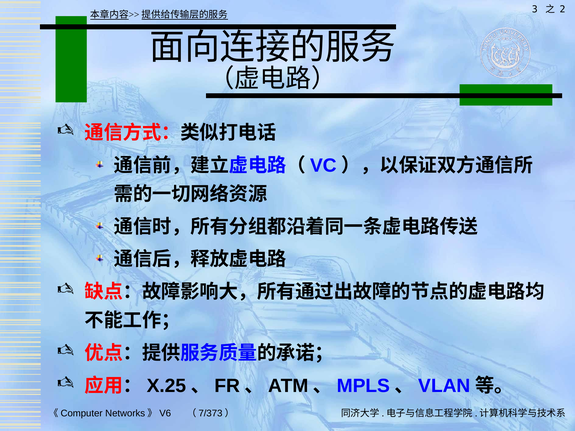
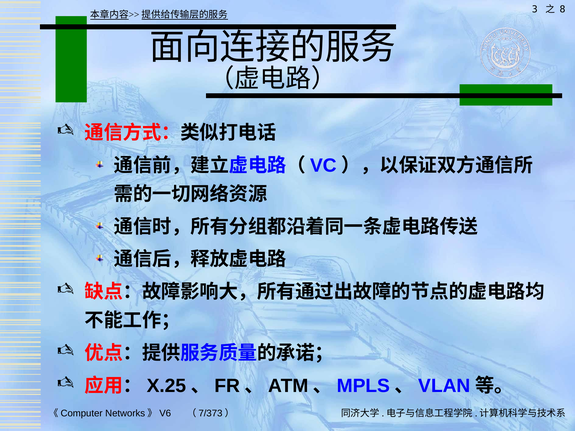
2: 2 -> 8
